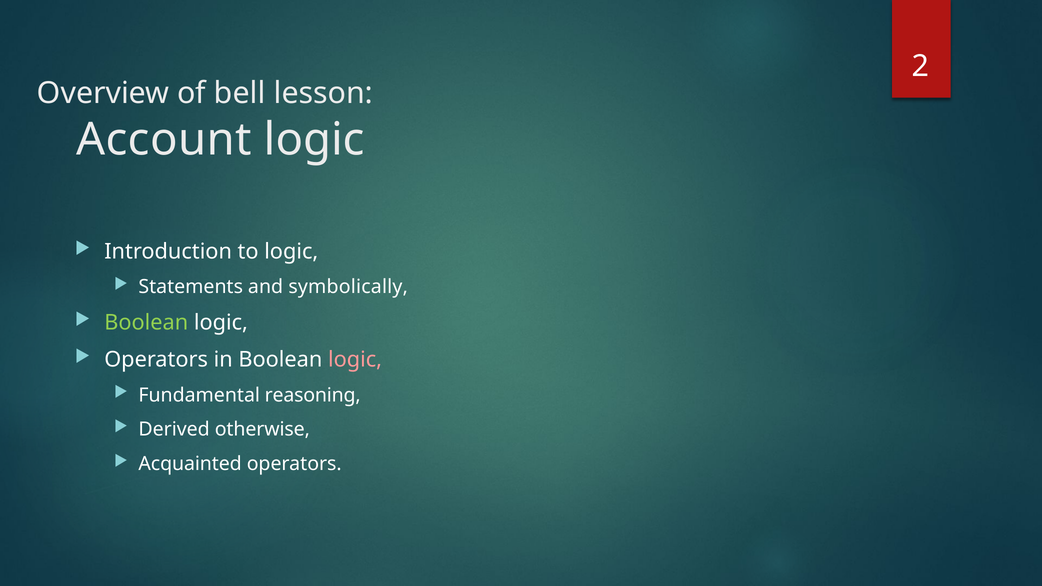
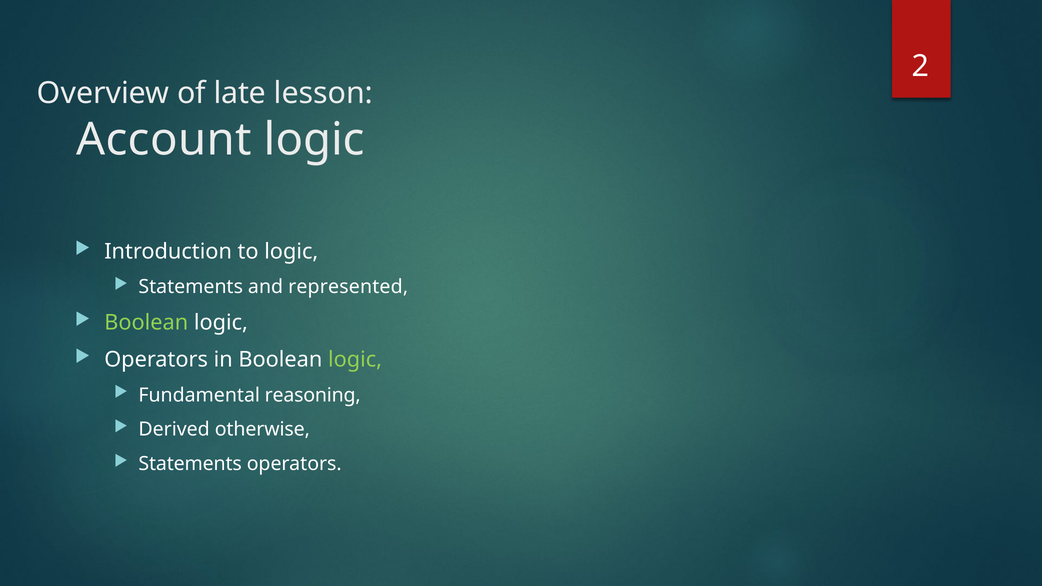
bell: bell -> late
symbolically: symbolically -> represented
logic at (355, 360) colour: pink -> light green
Acquainted at (190, 464): Acquainted -> Statements
